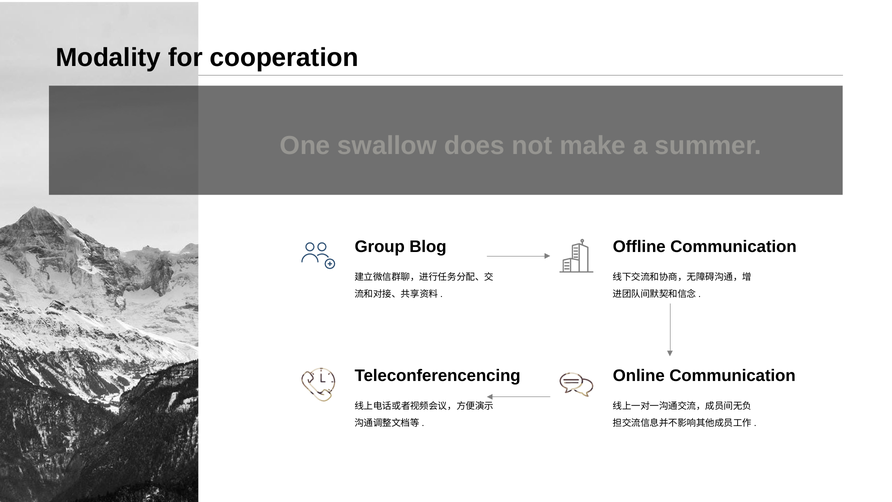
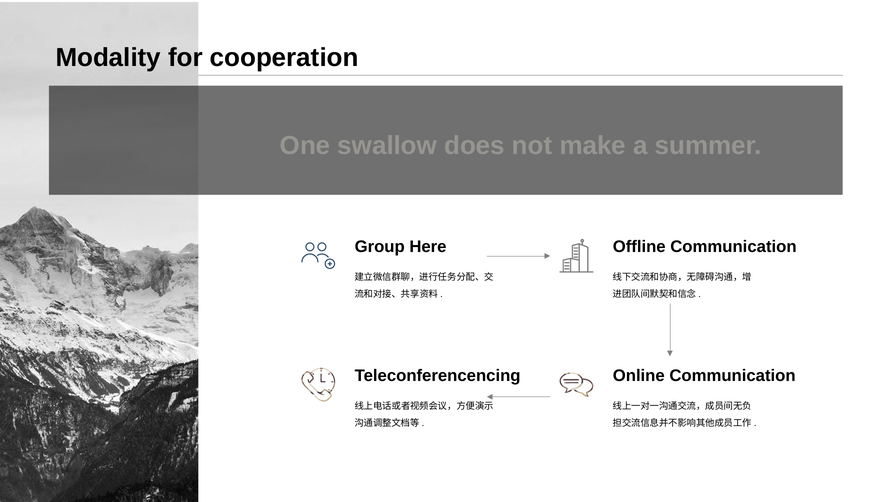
Blog: Blog -> Here
